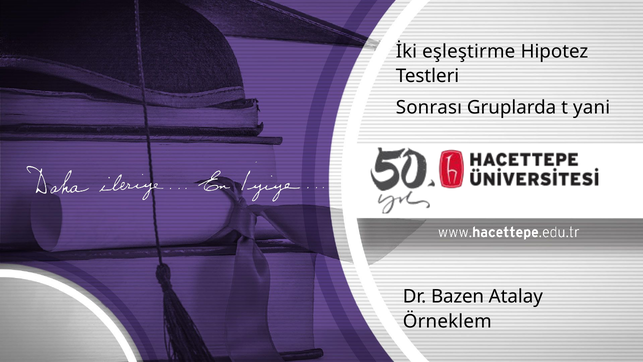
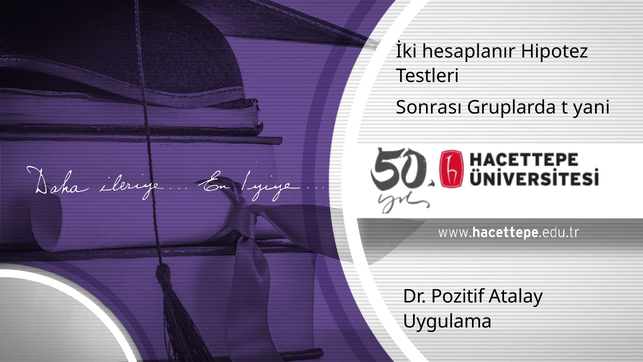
eşleştirme: eşleştirme -> hesaplanır
Bazen: Bazen -> Pozitif
Örneklem: Örneklem -> Uygulama
